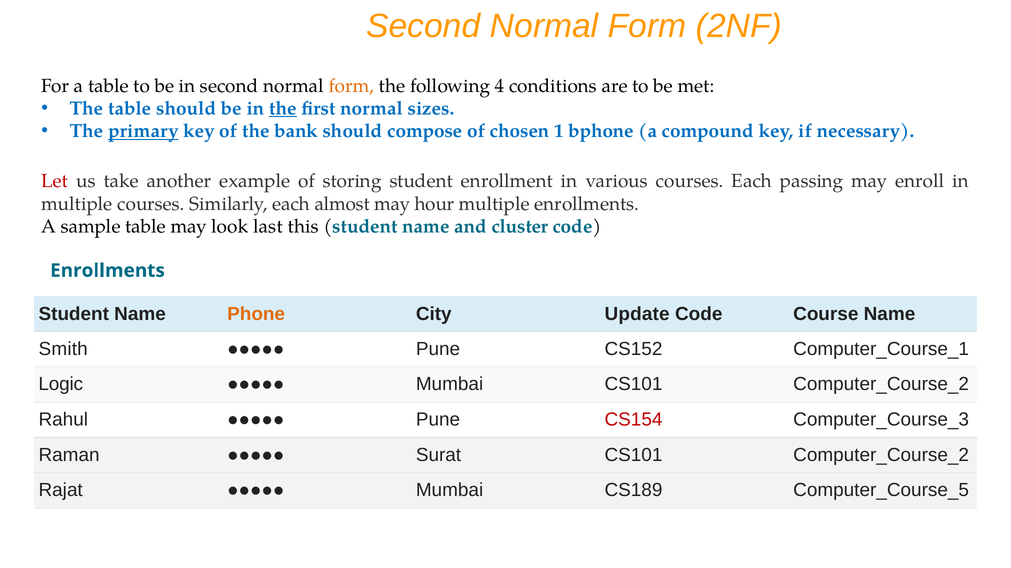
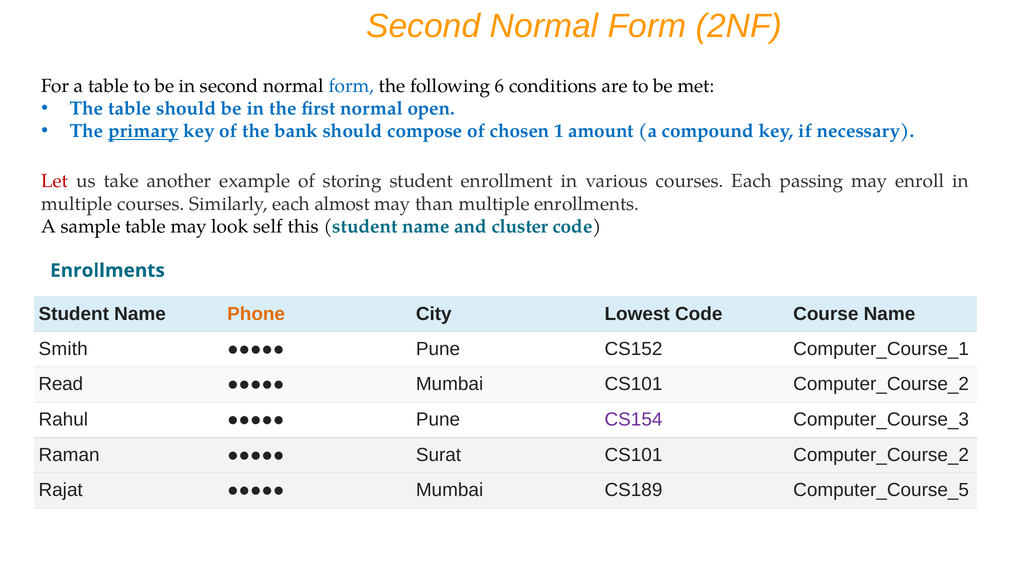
form at (351, 86) colour: orange -> blue
4: 4 -> 6
the at (283, 109) underline: present -> none
sizes: sizes -> open
bphone: bphone -> amount
hour: hour -> than
last: last -> self
Update: Update -> Lowest
Logic: Logic -> Read
CS154 colour: red -> purple
